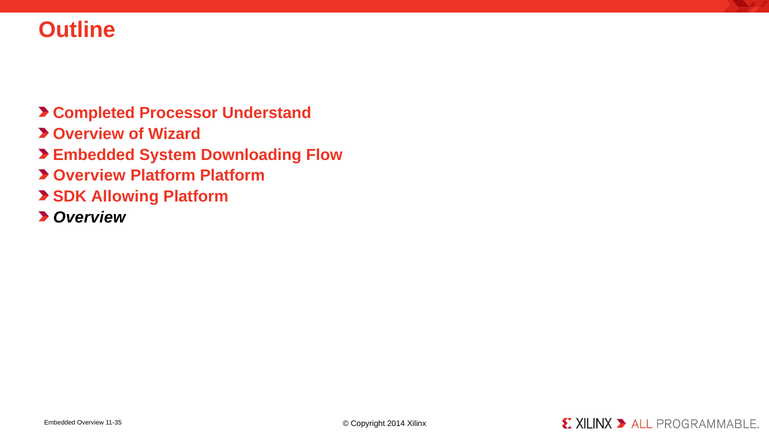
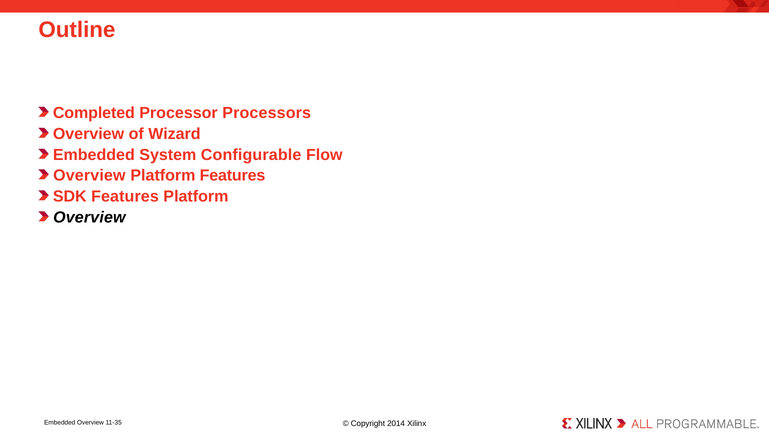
Understand: Understand -> Processors
Downloading: Downloading -> Configurable
Platform Platform: Platform -> Features
SDK Allowing: Allowing -> Features
